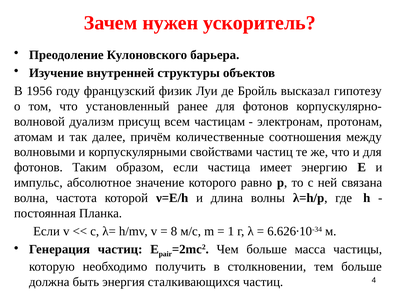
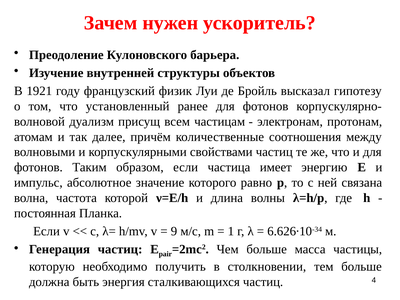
1956: 1956 -> 1921
8: 8 -> 9
